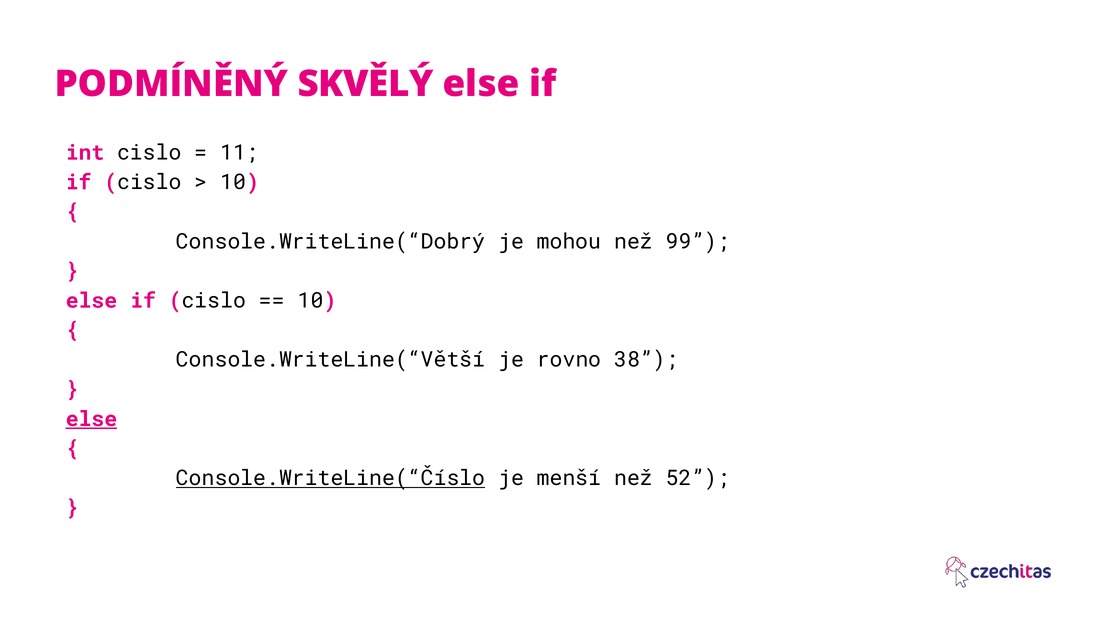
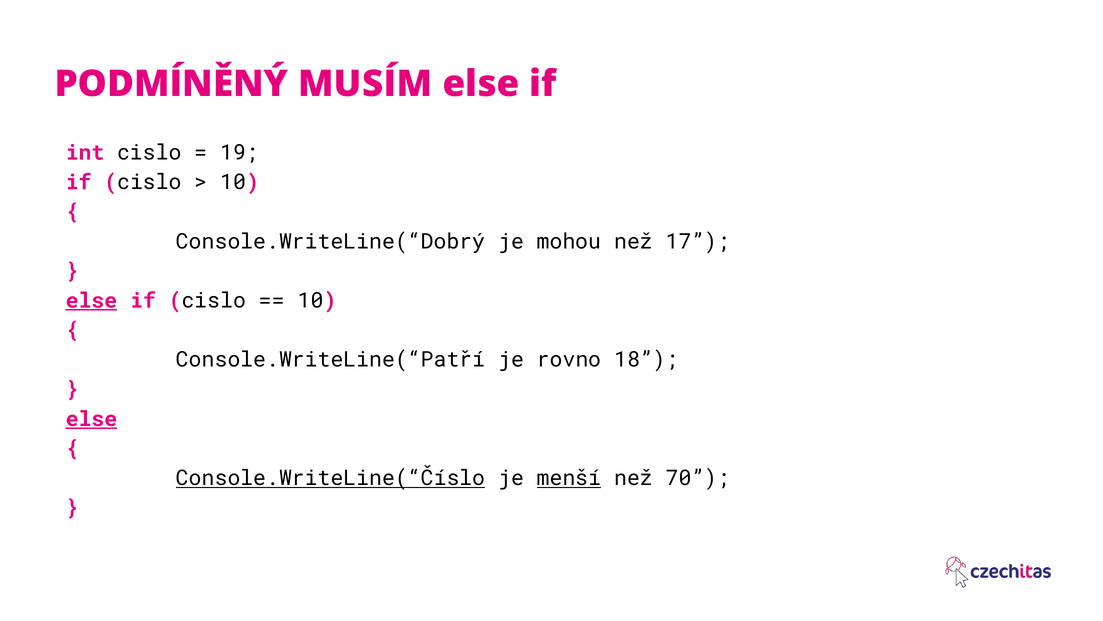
SKVĚLÝ: SKVĚLÝ -> MUSÍM
11: 11 -> 19
99: 99 -> 17
else at (91, 300) underline: none -> present
Console.WriteLine(“Větší: Console.WriteLine(“Větší -> Console.WriteLine(“Patří
38: 38 -> 18
menší underline: none -> present
52: 52 -> 70
